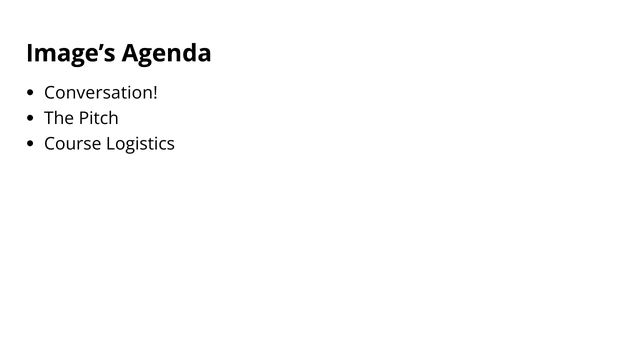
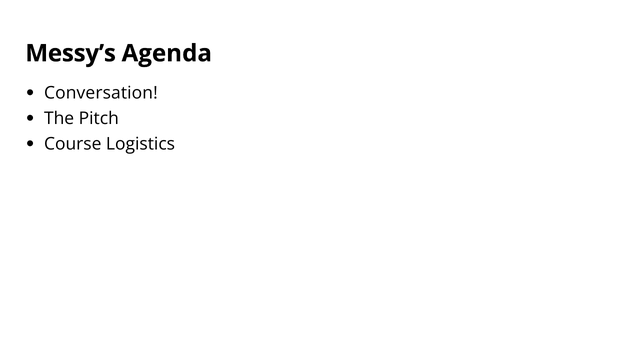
Image’s: Image’s -> Messy’s
